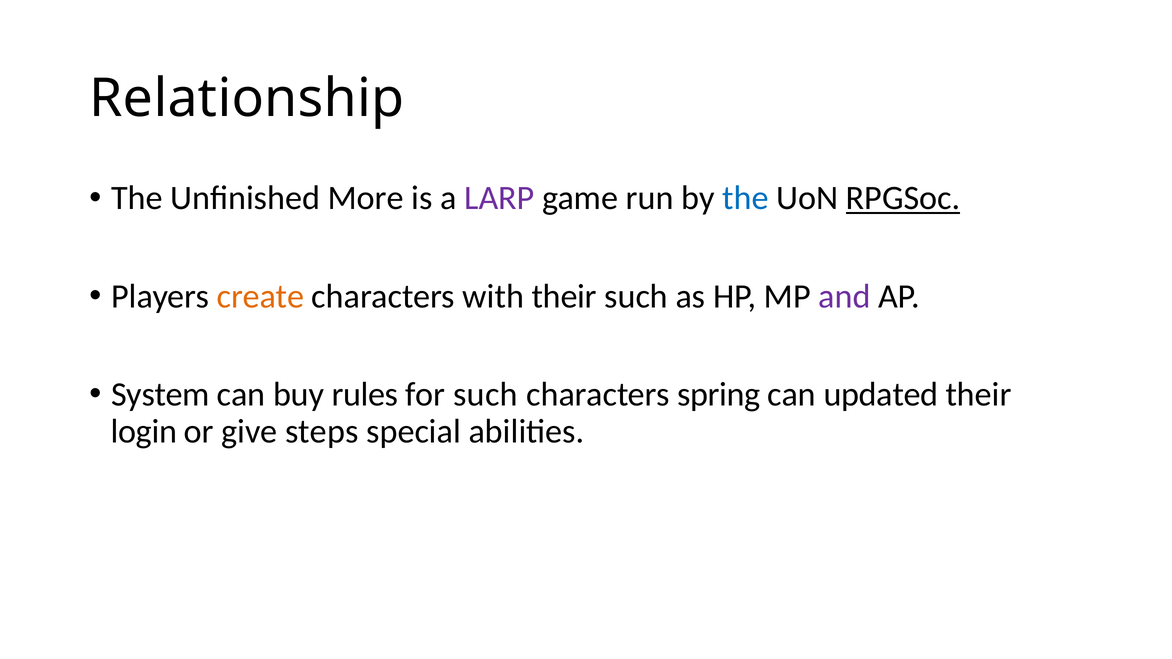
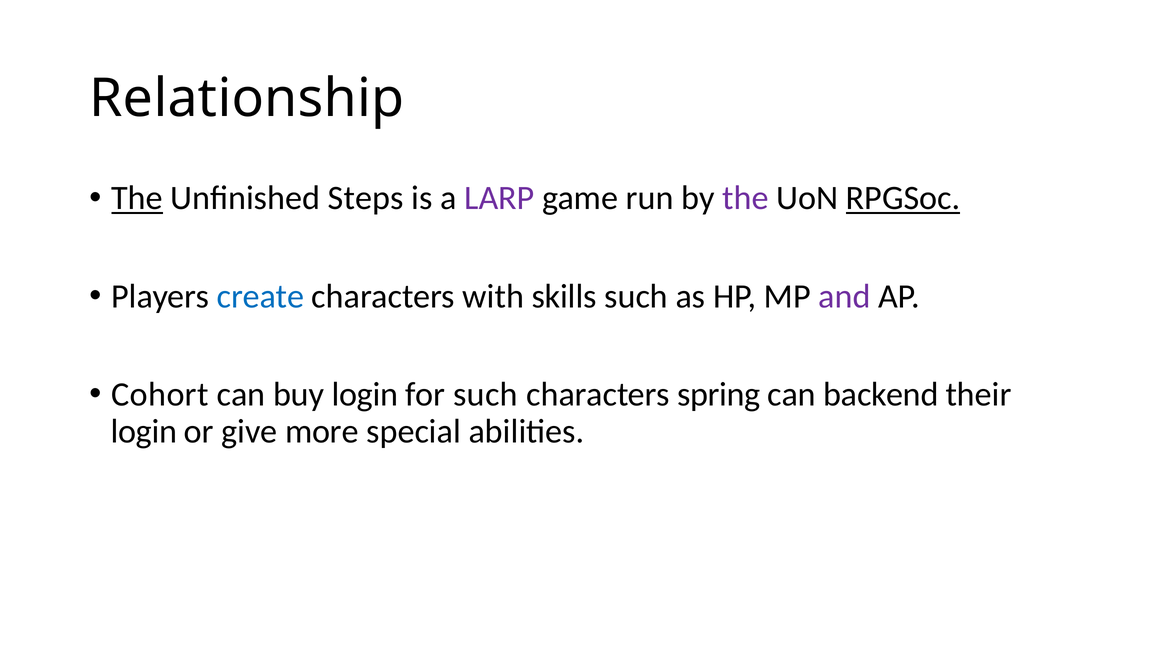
The at (137, 198) underline: none -> present
More: More -> Steps
the at (745, 198) colour: blue -> purple
create colour: orange -> blue
with their: their -> skills
System: System -> Cohort
buy rules: rules -> login
updated: updated -> backend
steps: steps -> more
